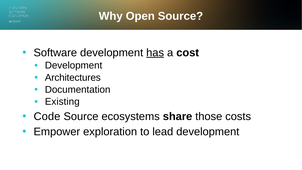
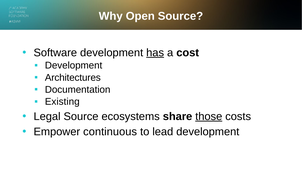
Code: Code -> Legal
those underline: none -> present
exploration: exploration -> continuous
